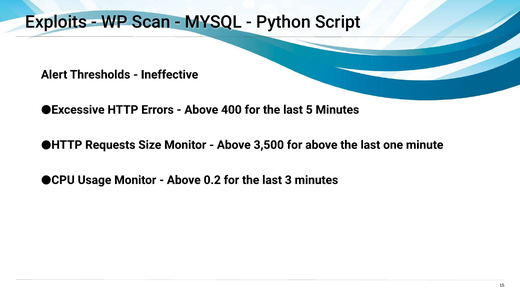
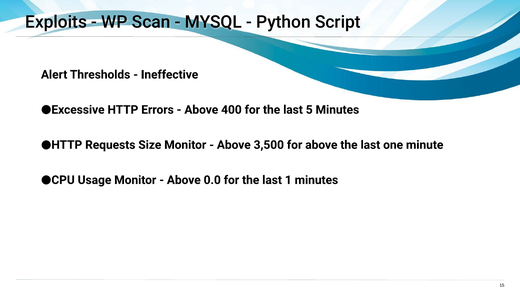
0.2: 0.2 -> 0.0
3: 3 -> 1
